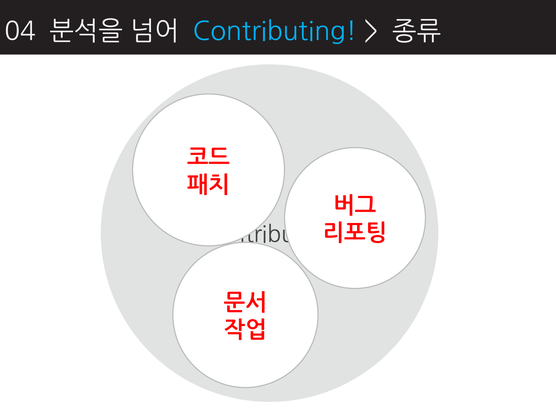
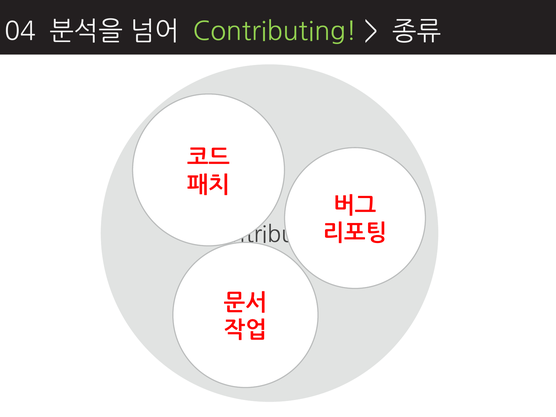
Contributing colour: light blue -> light green
